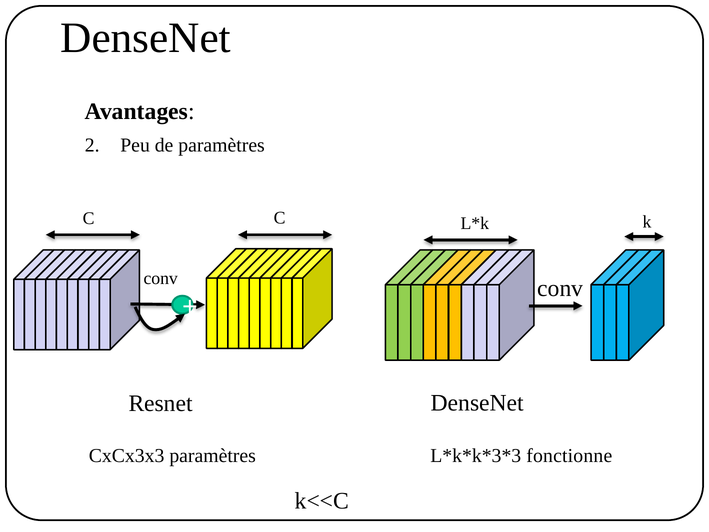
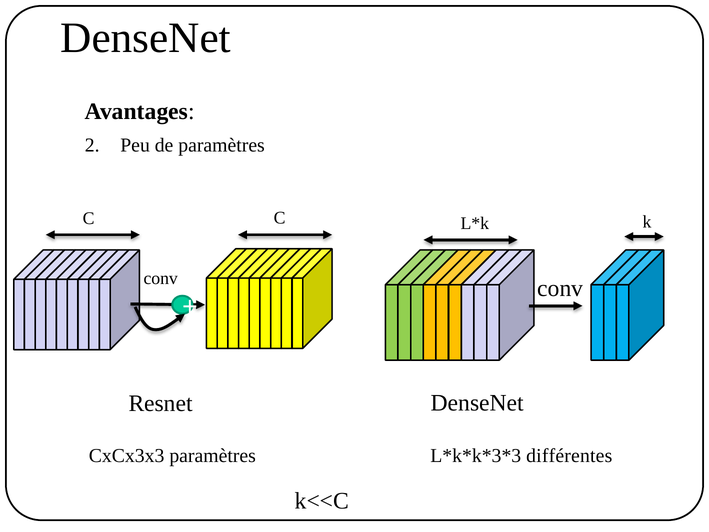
fonctionne: fonctionne -> différentes
